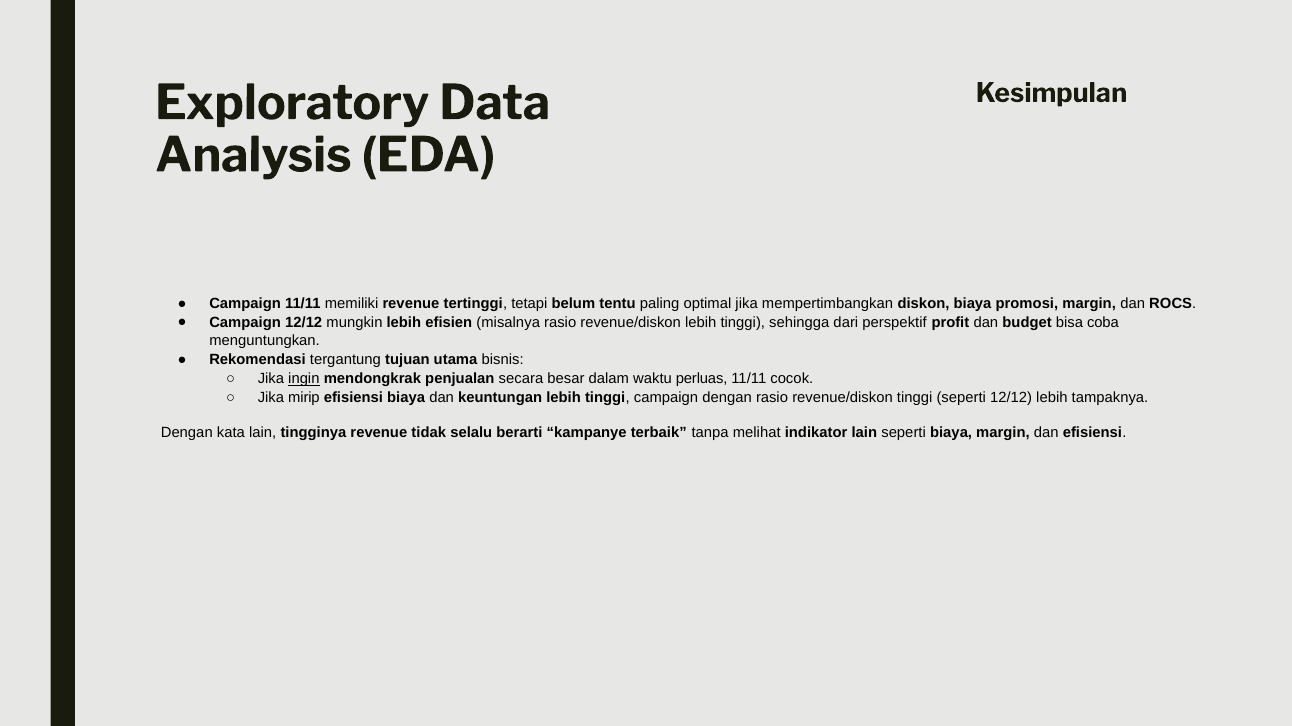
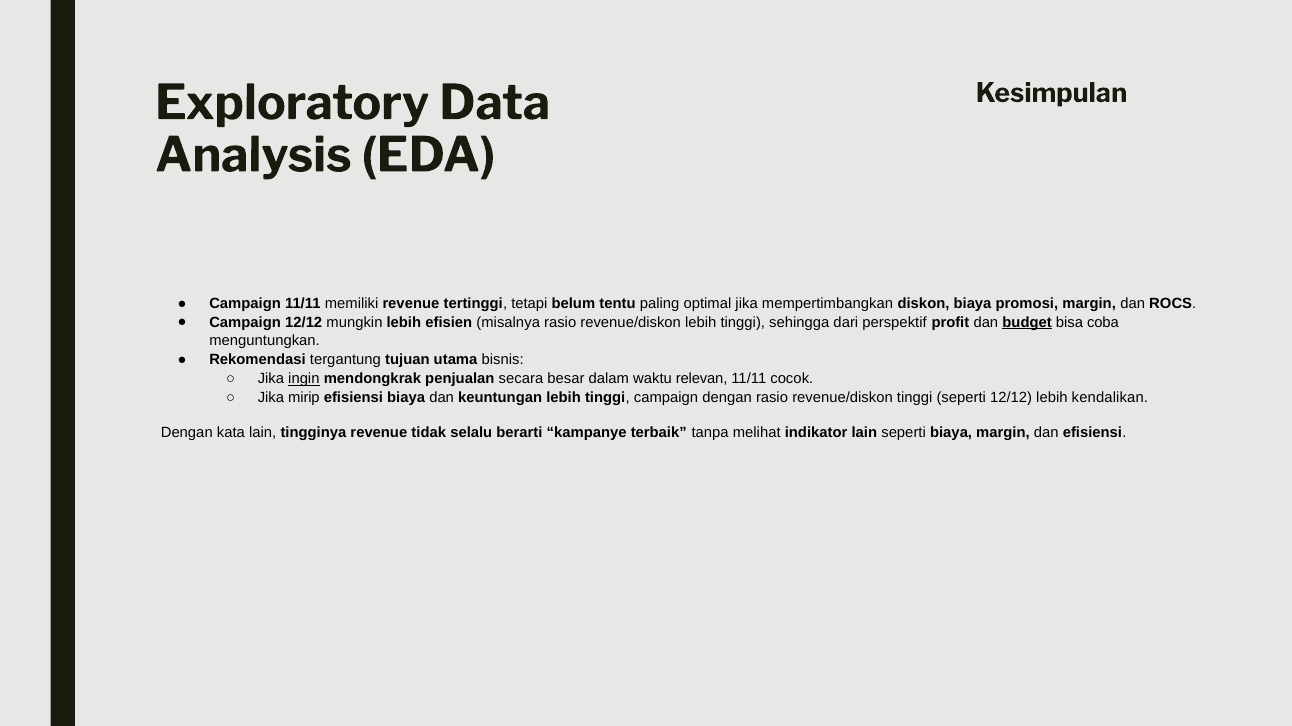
budget underline: none -> present
perluas: perluas -> relevan
tampaknya: tampaknya -> kendalikan
